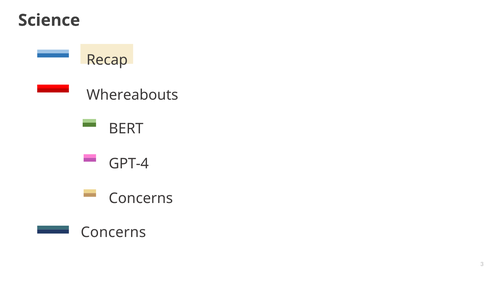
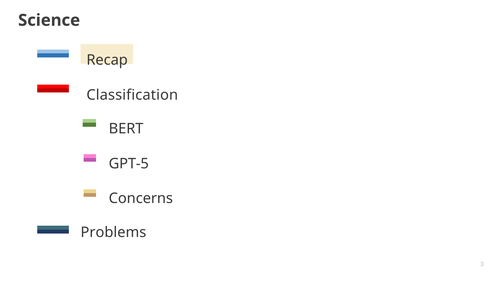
Whereabouts: Whereabouts -> Classification
GPT-4: GPT-4 -> GPT-5
Concerns at (113, 233): Concerns -> Problems
